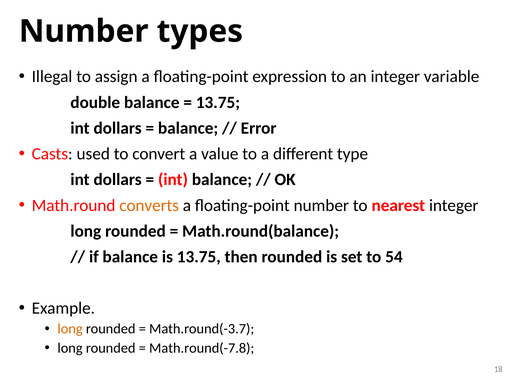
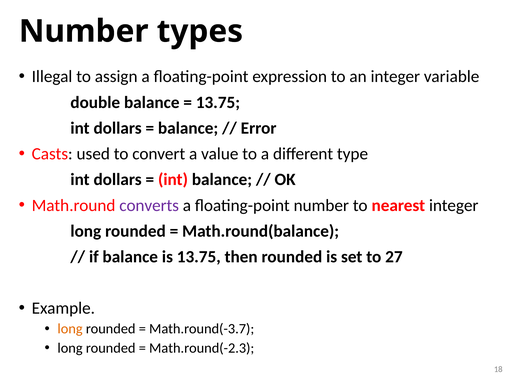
converts colour: orange -> purple
54: 54 -> 27
Math.round(-7.8: Math.round(-7.8 -> Math.round(-2.3
